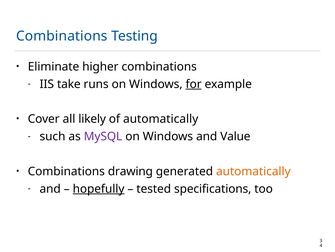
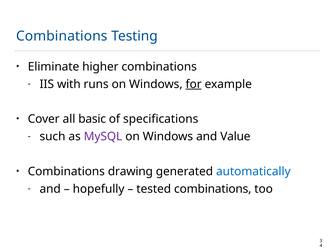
take: take -> with
likely: likely -> basic
of automatically: automatically -> specifications
automatically at (253, 171) colour: orange -> blue
hopefully underline: present -> none
tested specifications: specifications -> combinations
